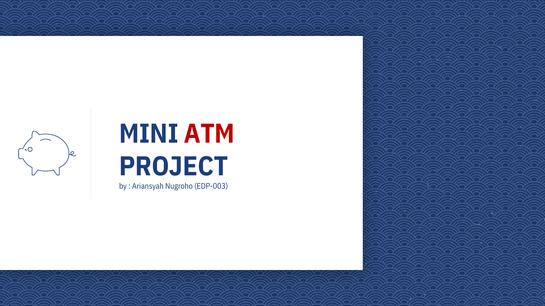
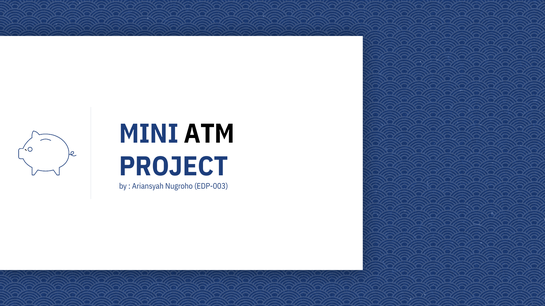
ATM colour: red -> black
